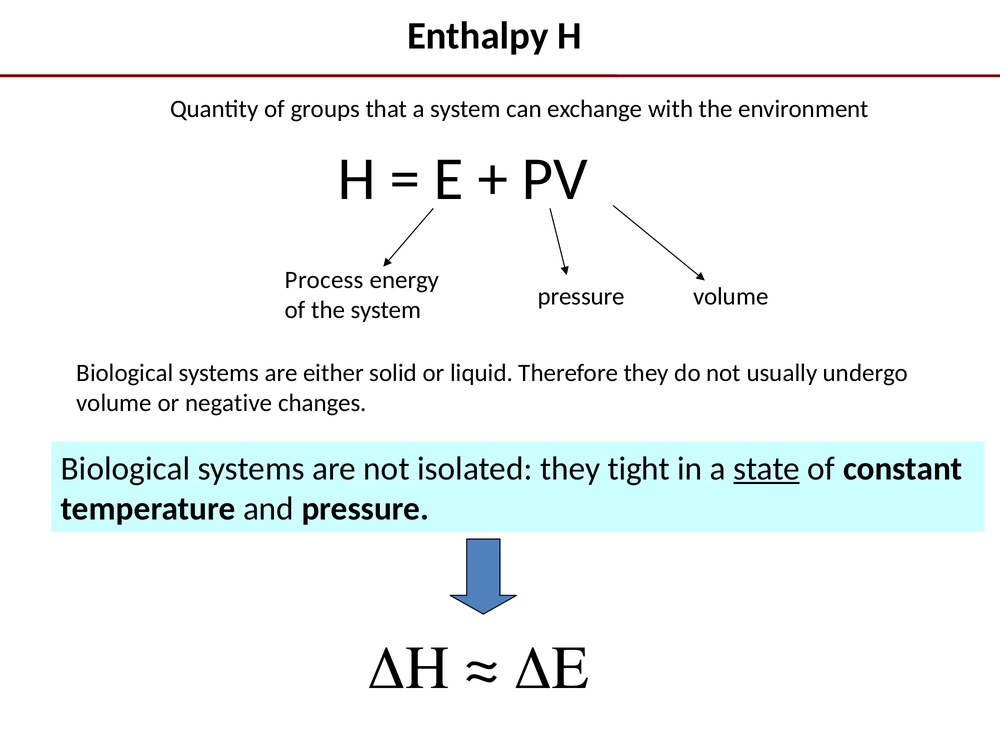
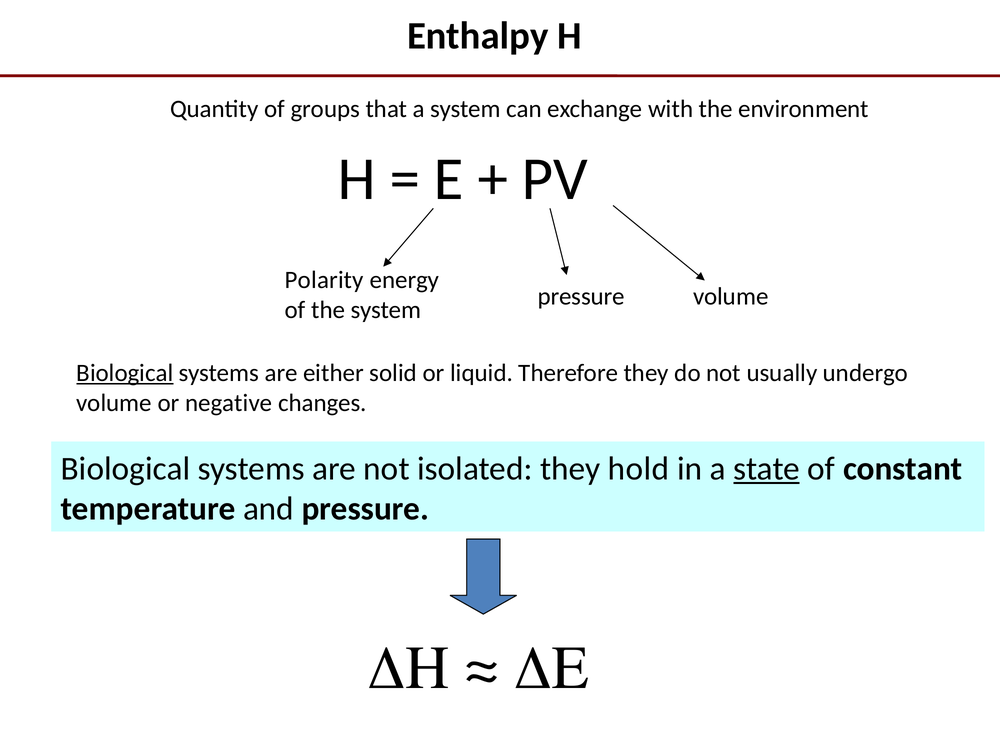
Process: Process -> Polarity
Biological at (125, 373) underline: none -> present
tight: tight -> hold
